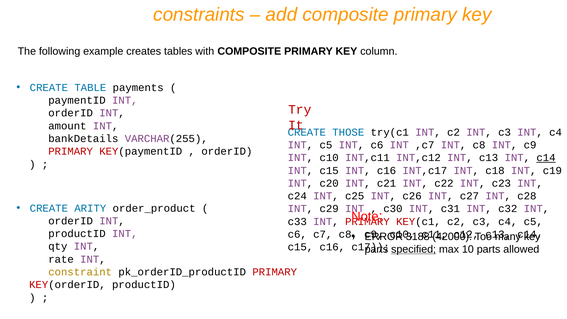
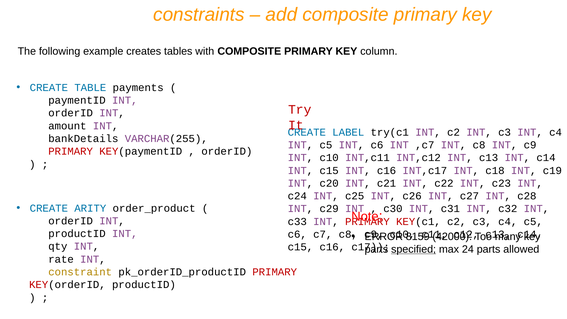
THOSE: THOSE -> LABEL
c14 at (546, 158) underline: present -> none
3188: 3188 -> 8159
10: 10 -> 24
